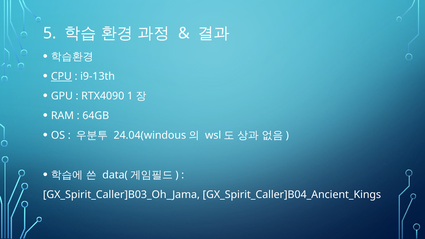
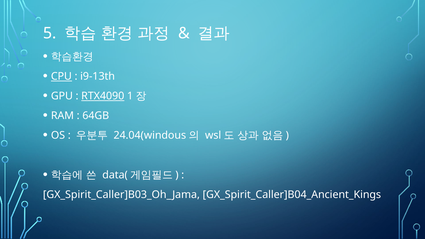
RTX4090 underline: none -> present
